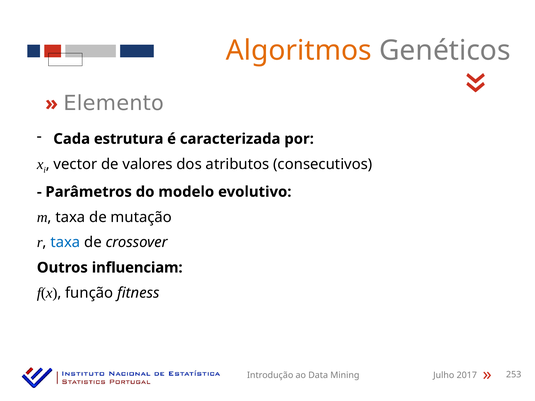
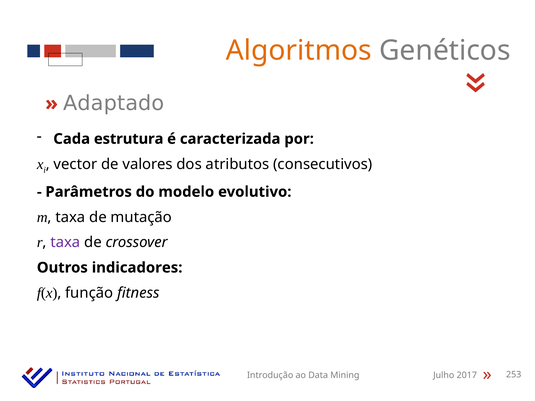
Elemento: Elemento -> Adaptado
taxa at (65, 243) colour: blue -> purple
influenciam: influenciam -> indicadores
